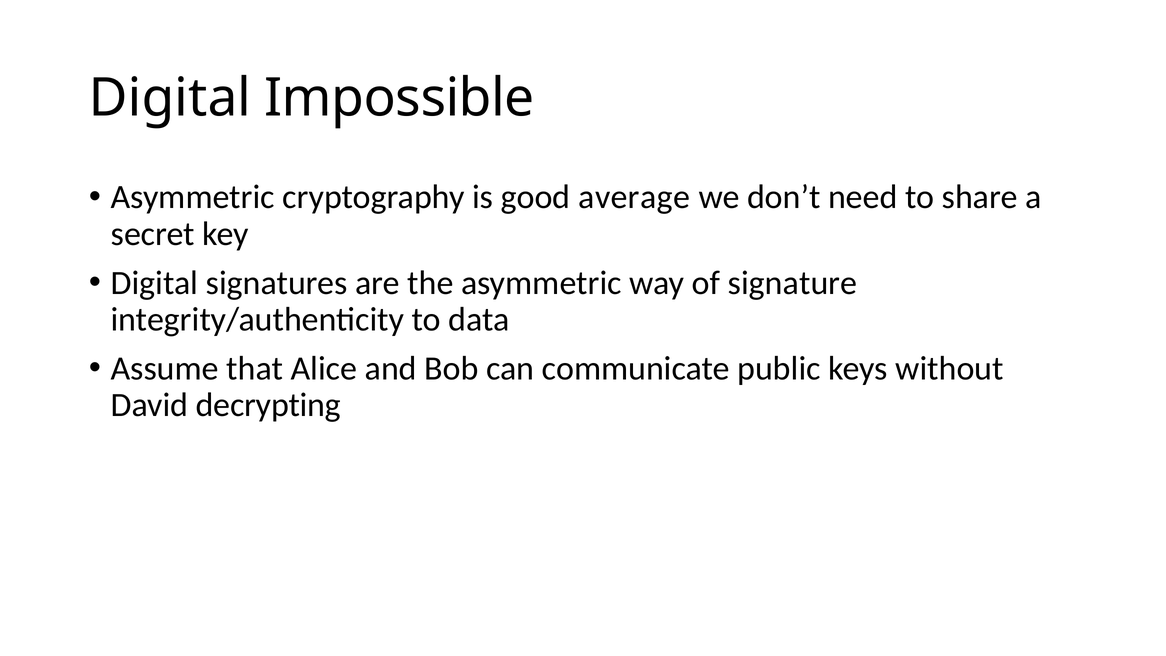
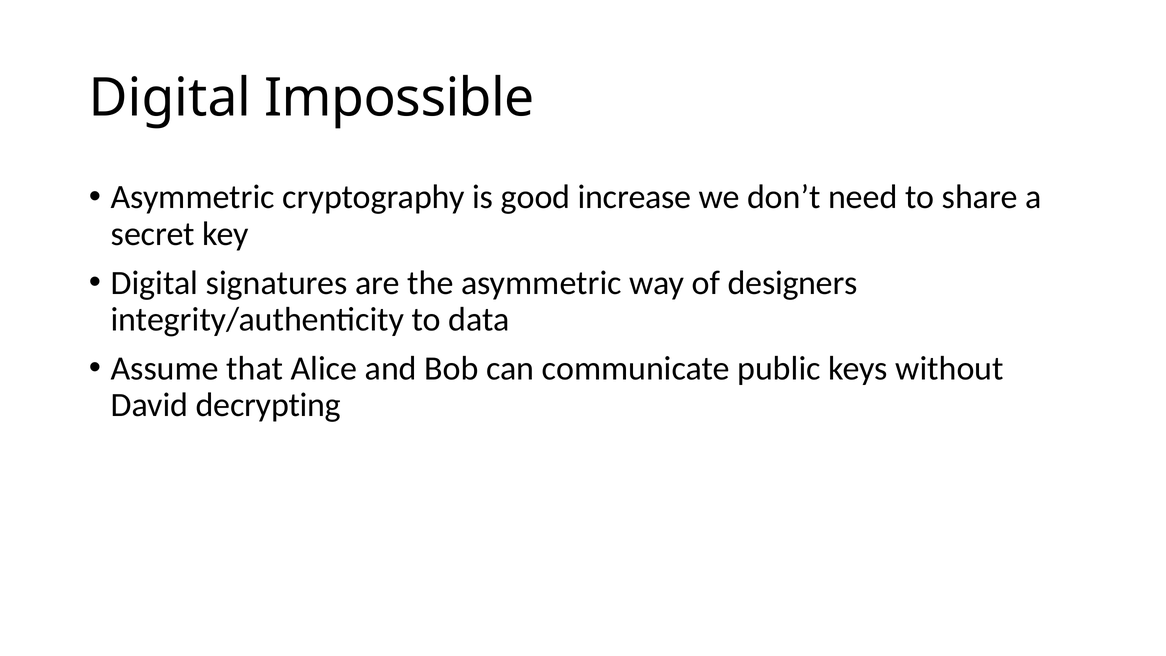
average: average -> increase
signature: signature -> designers
